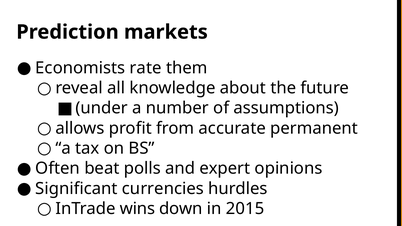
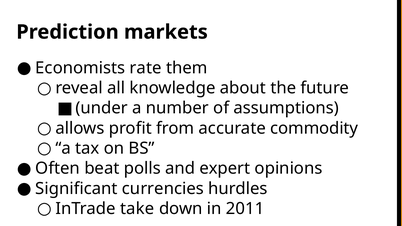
permanent: permanent -> commodity
wins: wins -> take
2015: 2015 -> 2011
